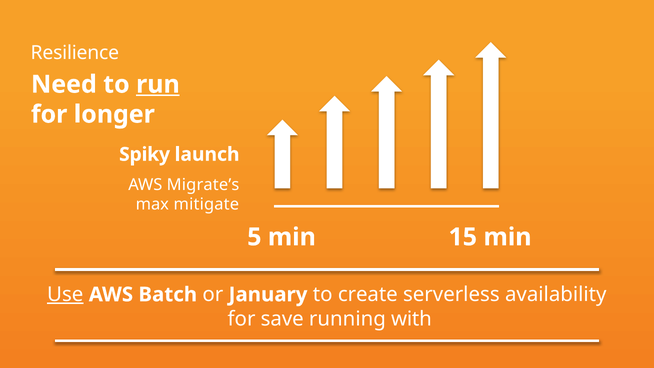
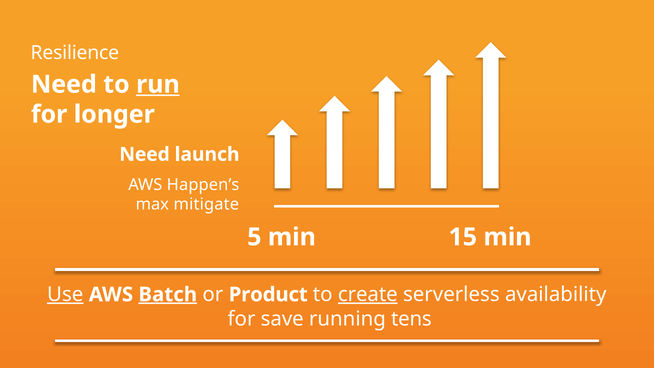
Spiky at (145, 154): Spiky -> Need
Migrate’s: Migrate’s -> Happen’s
Batch underline: none -> present
January: January -> Product
create underline: none -> present
with: with -> tens
